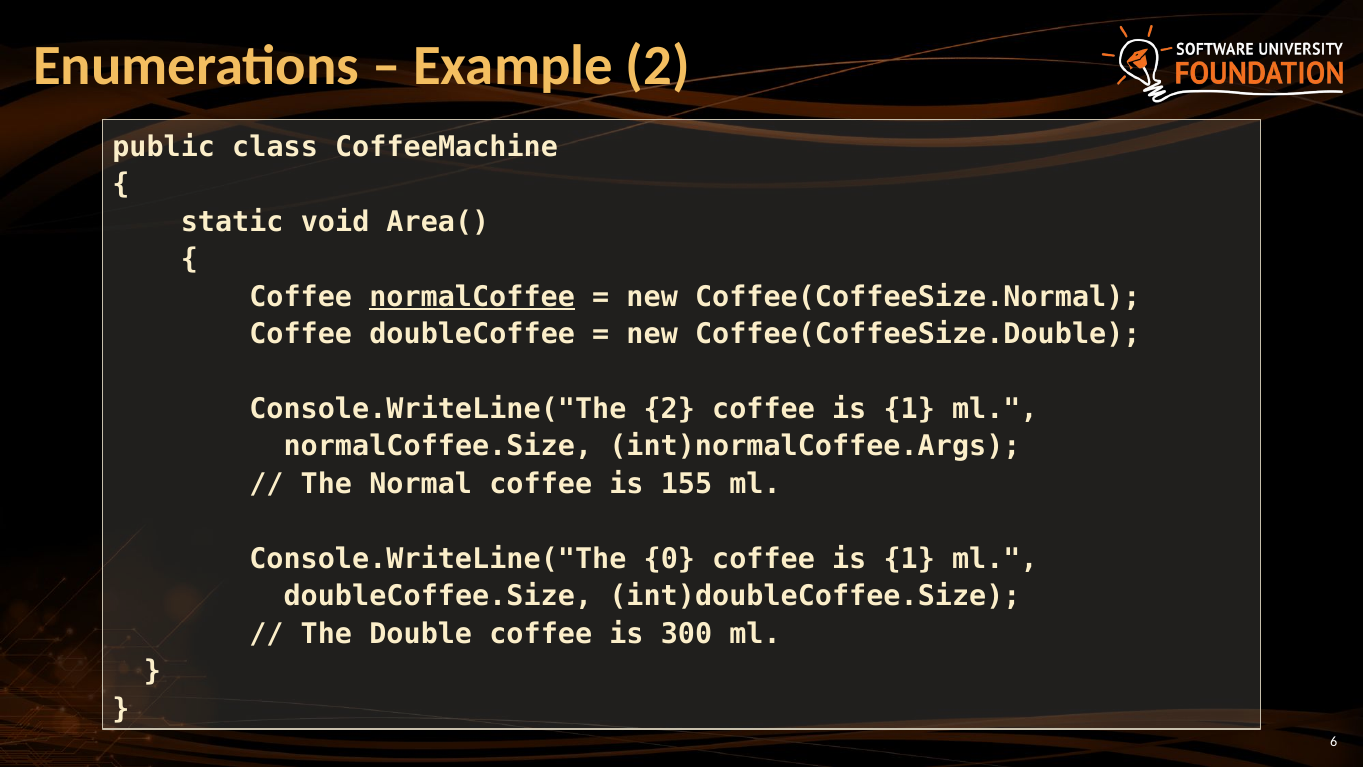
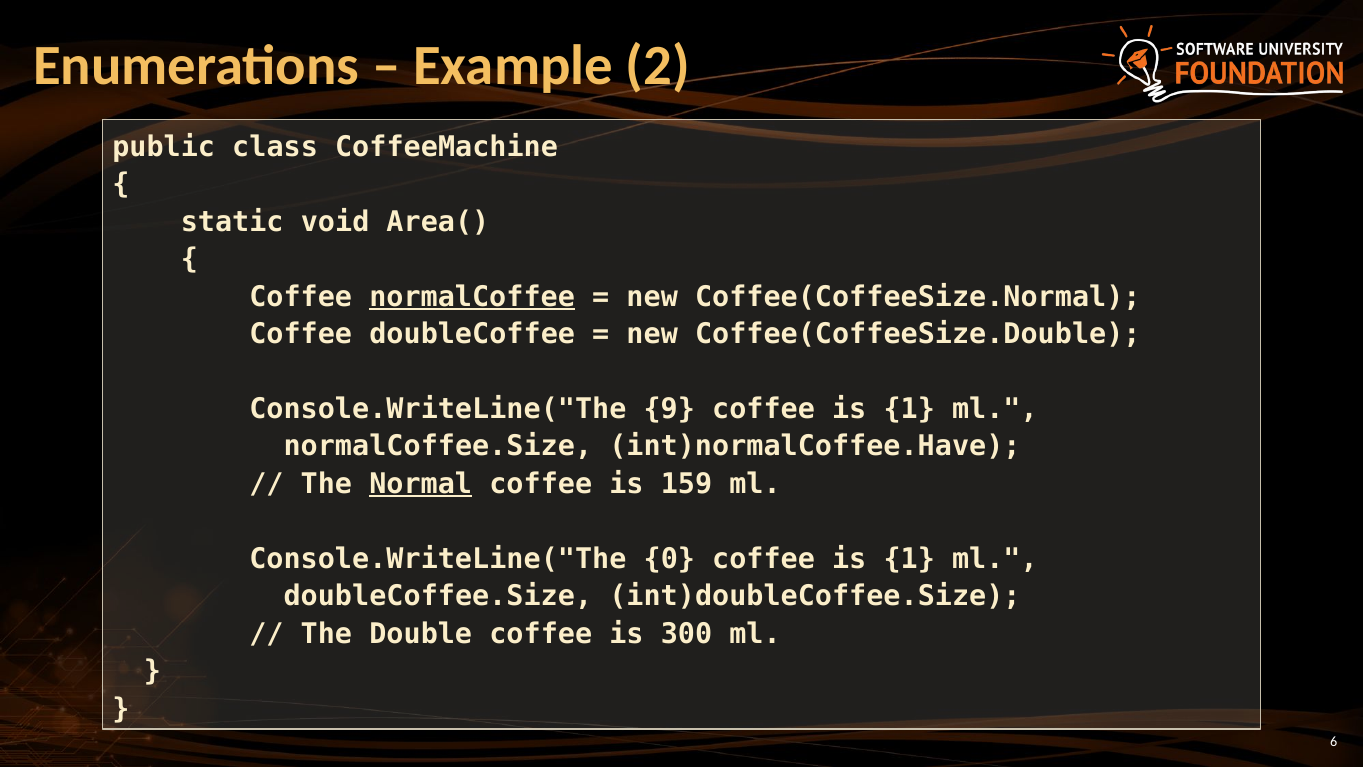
Console.WriteLine("The 2: 2 -> 9
int)normalCoffee.Args: int)normalCoffee.Args -> int)normalCoffee.Have
Normal underline: none -> present
155: 155 -> 159
